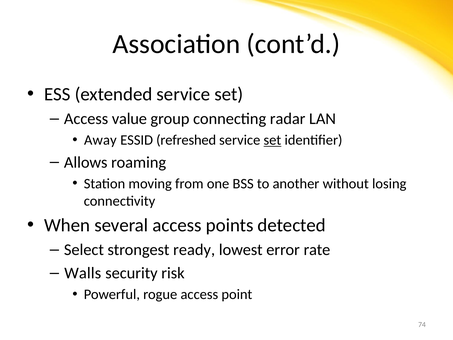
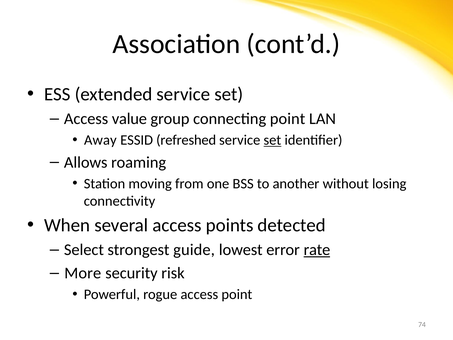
connecting radar: radar -> point
ready: ready -> guide
rate underline: none -> present
Walls: Walls -> More
